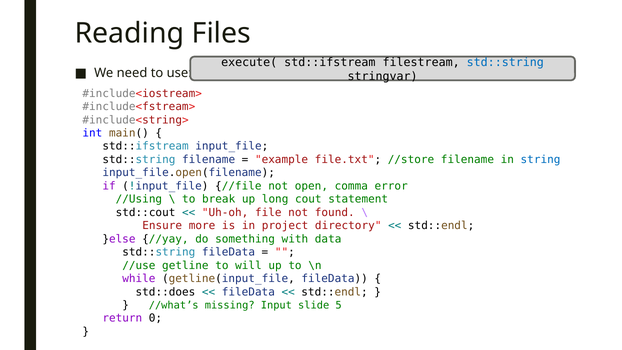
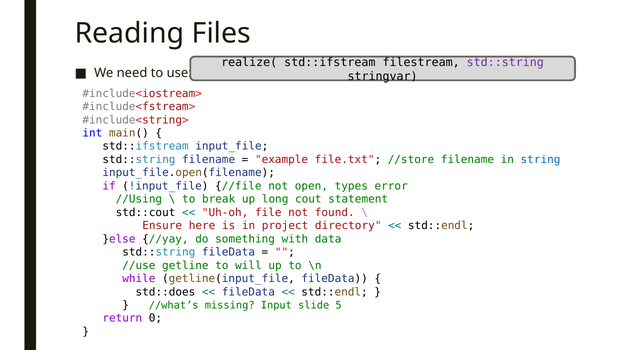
execute(: execute( -> realize(
std::string at (505, 62) colour: blue -> purple
comma: comma -> types
more: more -> here
